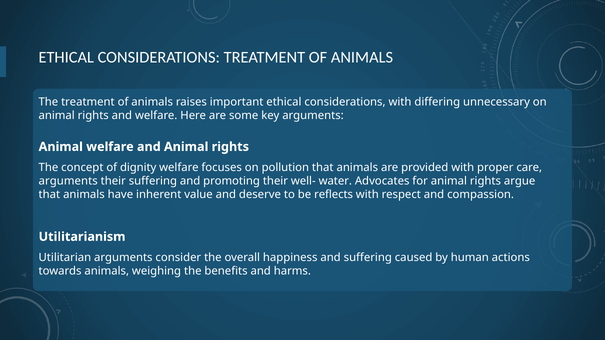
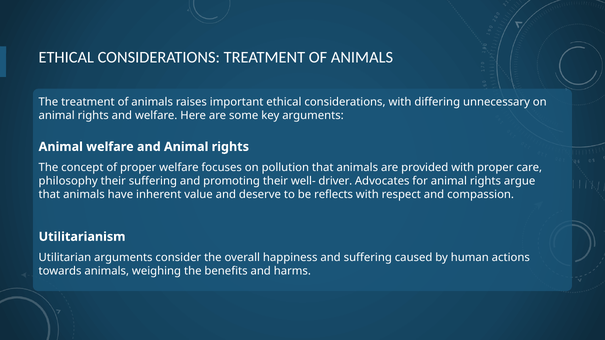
of dignity: dignity -> proper
arguments at (68, 181): arguments -> philosophy
water: water -> driver
